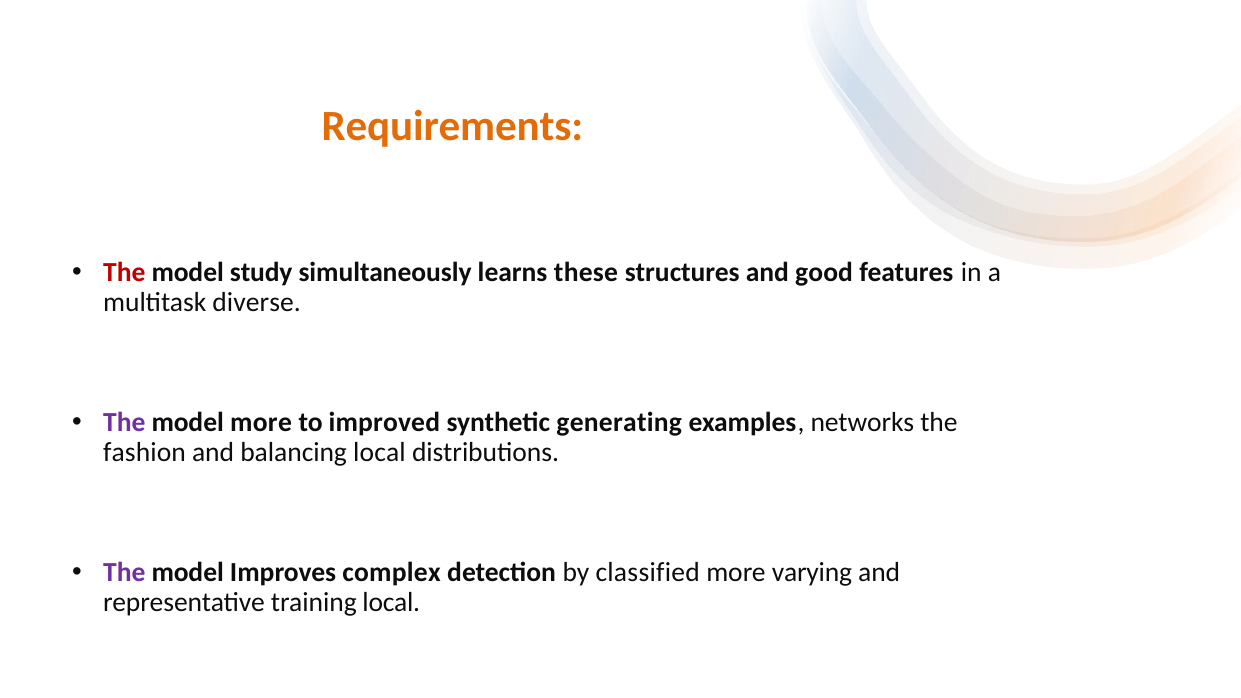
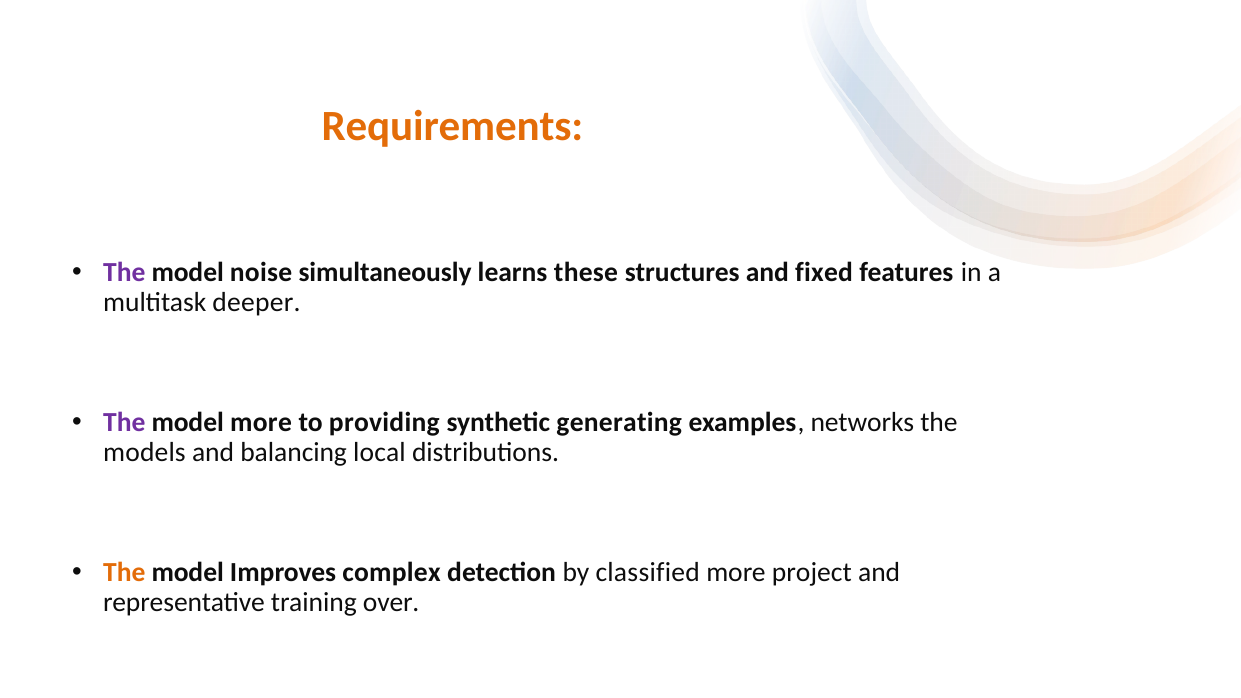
The at (124, 273) colour: red -> purple
study: study -> noise
good: good -> fixed
diverse: diverse -> deeper
improved: improved -> providing
fashion: fashion -> models
The at (124, 573) colour: purple -> orange
varying: varying -> project
training local: local -> over
